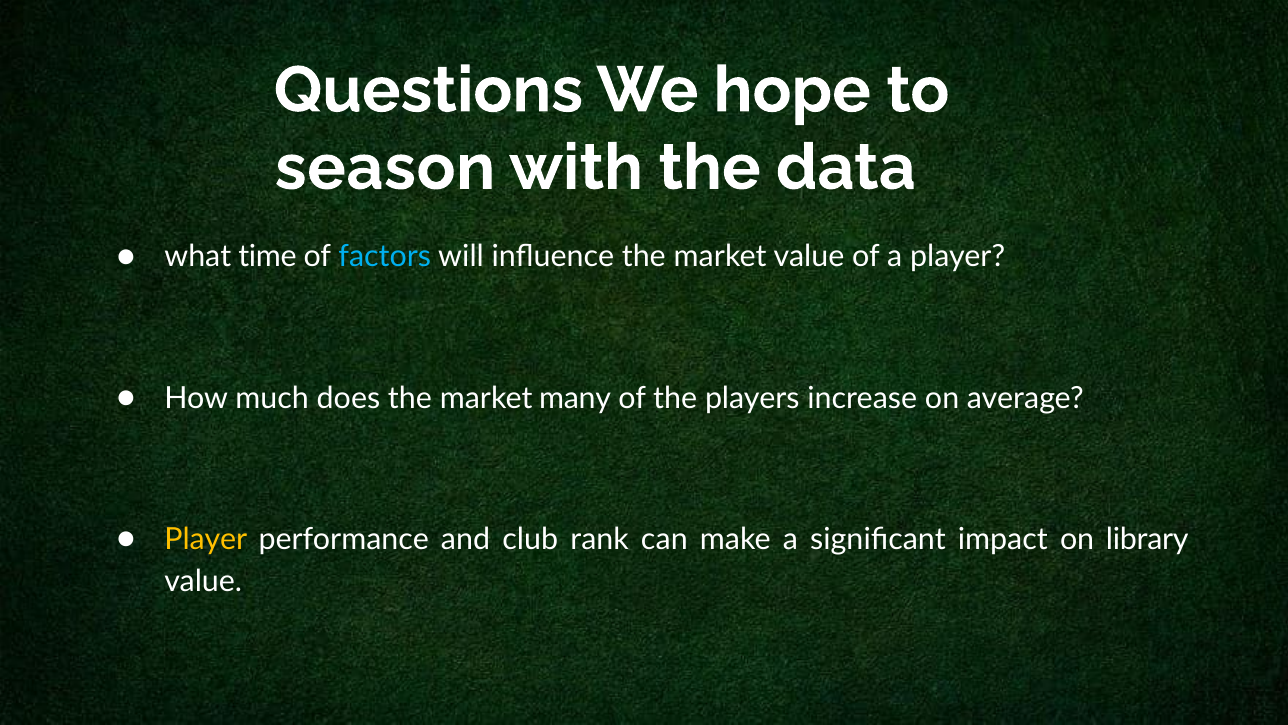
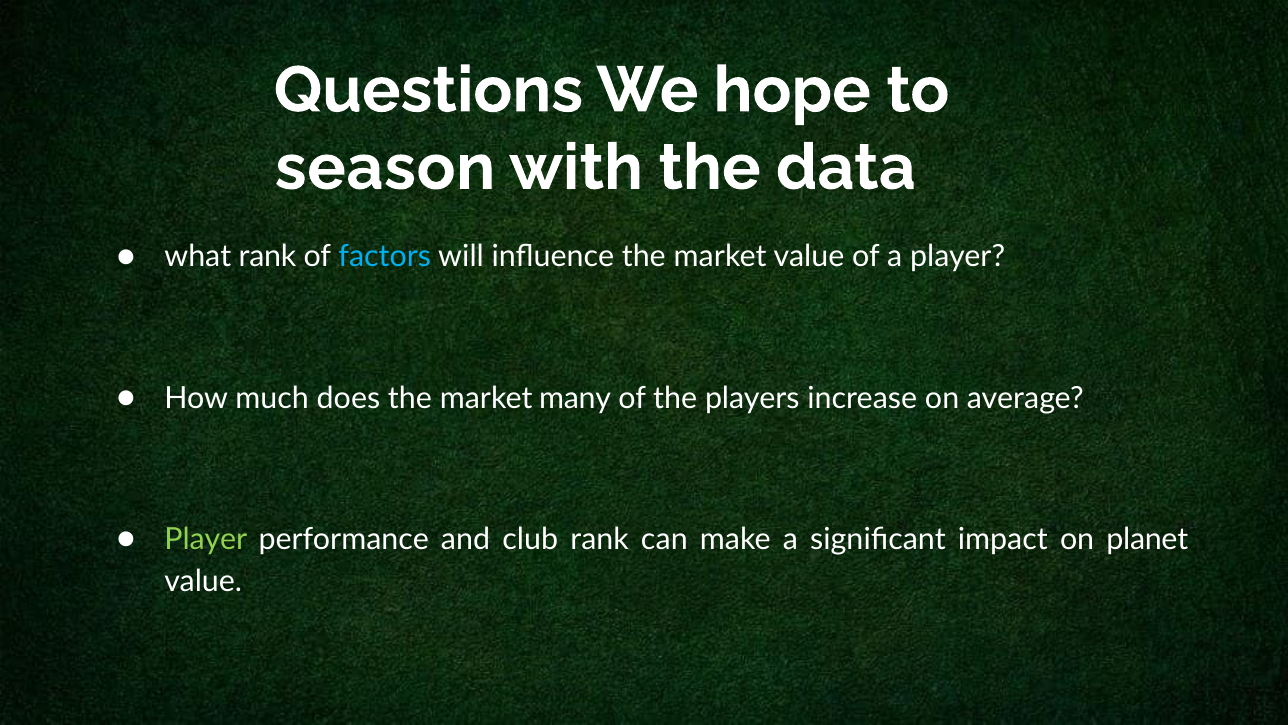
what time: time -> rank
Player at (206, 539) colour: yellow -> light green
library: library -> planet
